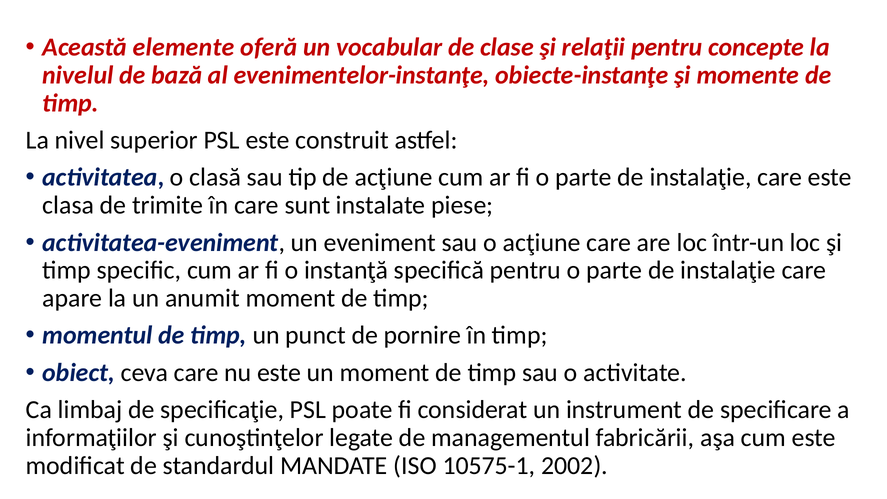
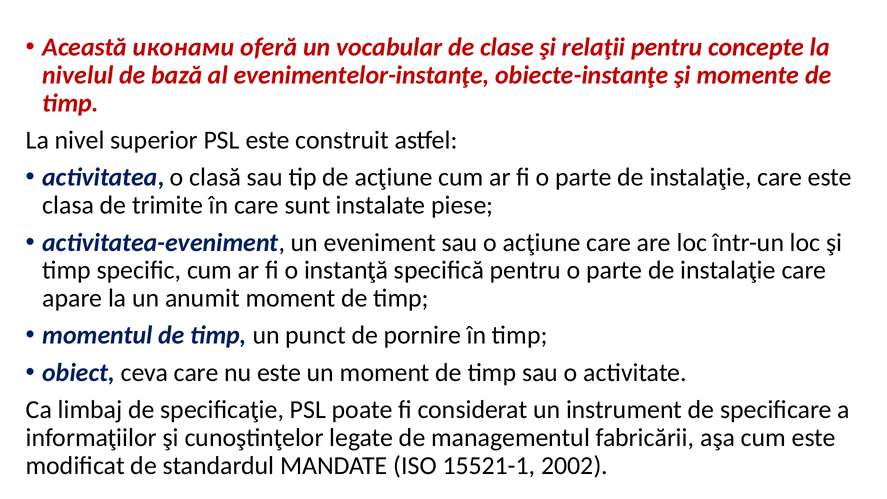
elemente: elemente -> иконами
10575-1: 10575-1 -> 15521-1
